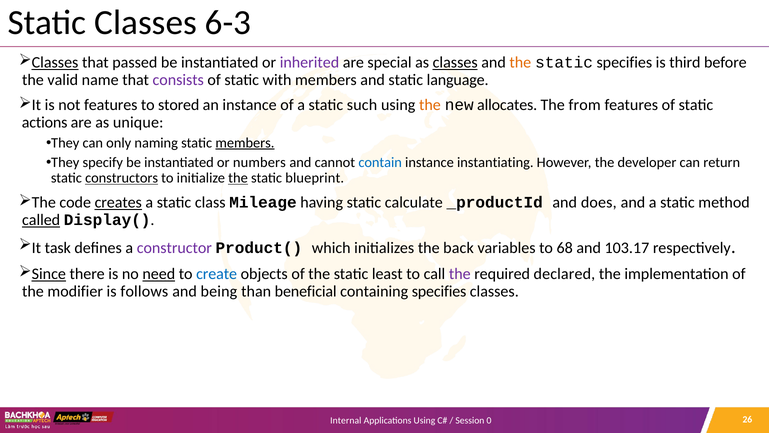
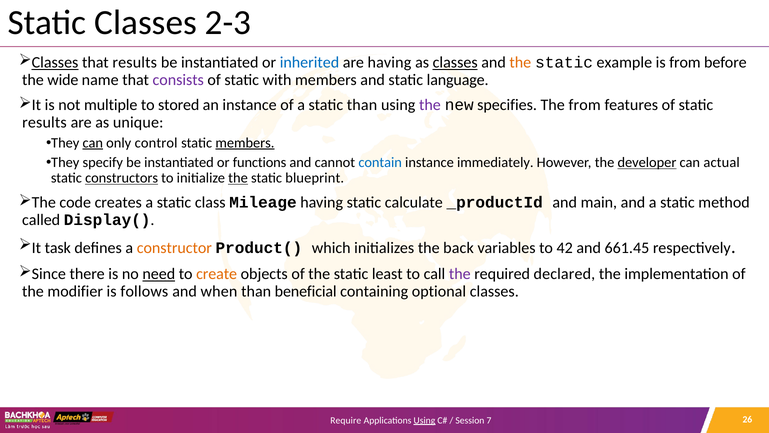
6-3: 6-3 -> 2-3
that passed: passed -> results
inherited colour: purple -> blue
are special: special -> having
static specifies: specifies -> example
is third: third -> from
valid: valid -> wide
not features: features -> multiple
static such: such -> than
the at (430, 105) colour: orange -> purple
allocates: allocates -> specifies
actions at (45, 122): actions -> results
can at (93, 143) underline: none -> present
naming: naming -> control
numbers: numbers -> functions
instantiating: instantiating -> immediately
developer underline: none -> present
return: return -> actual
creates underline: present -> none
does: does -> main
called underline: present -> none
constructor colour: purple -> orange
68: 68 -> 42
103.17: 103.17 -> 661.45
Since underline: present -> none
create colour: blue -> orange
being: being -> when
containing specifies: specifies -> optional
Internal: Internal -> Require
Using at (424, 420) underline: none -> present
0: 0 -> 7
